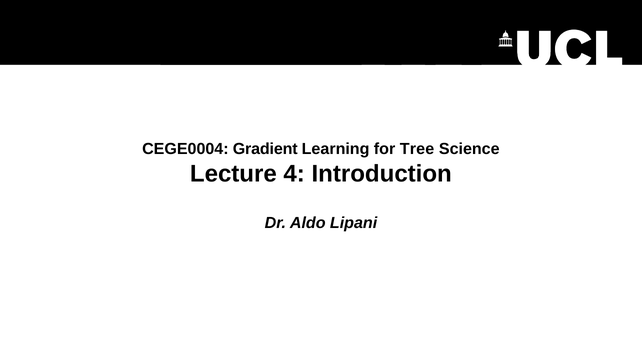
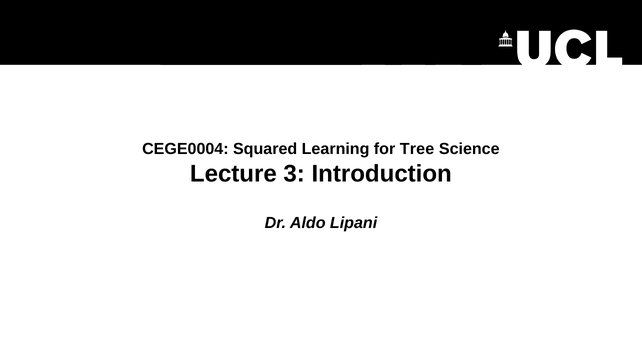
Gradient: Gradient -> Squared
4: 4 -> 3
